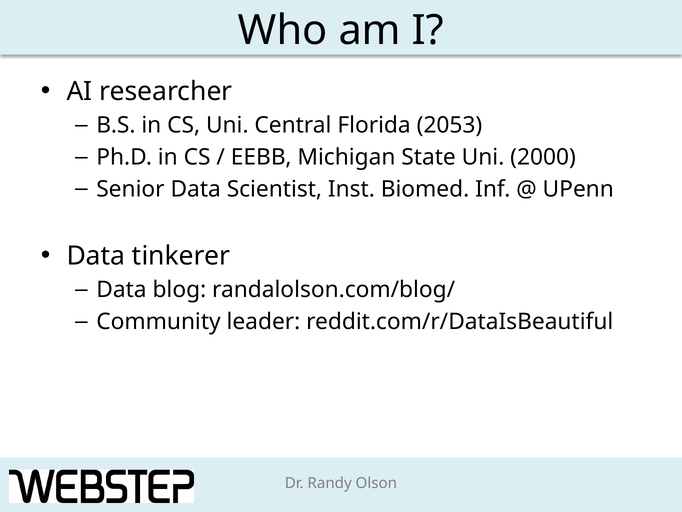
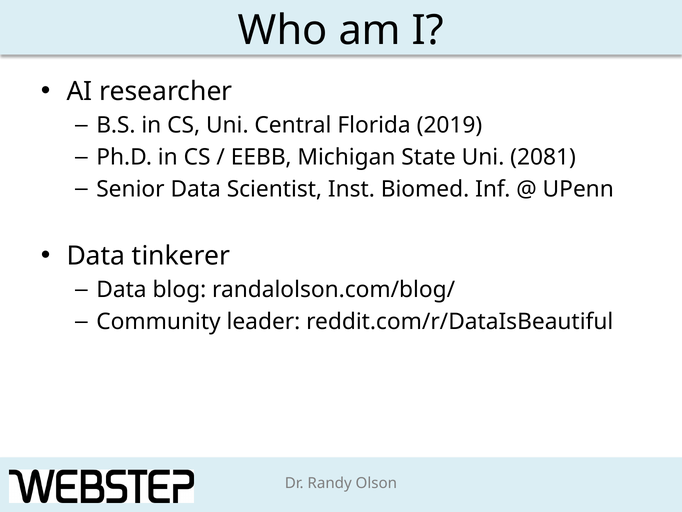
2053: 2053 -> 2019
2000: 2000 -> 2081
